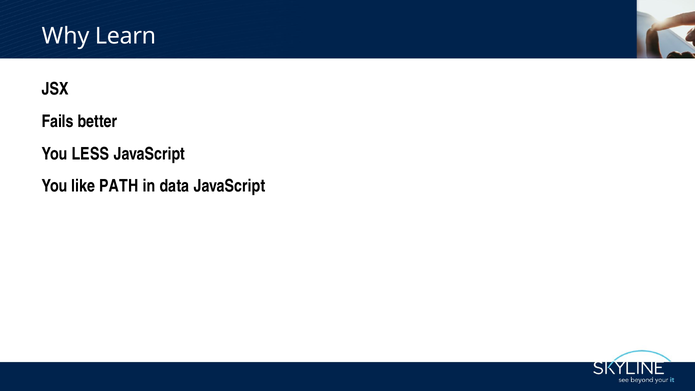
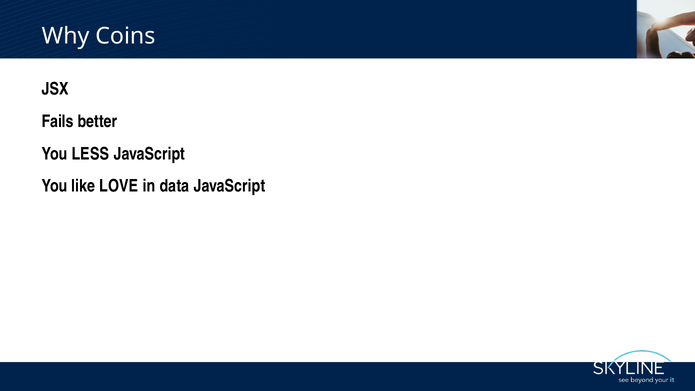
Learn: Learn -> Coins
PATH: PATH -> LOVE
